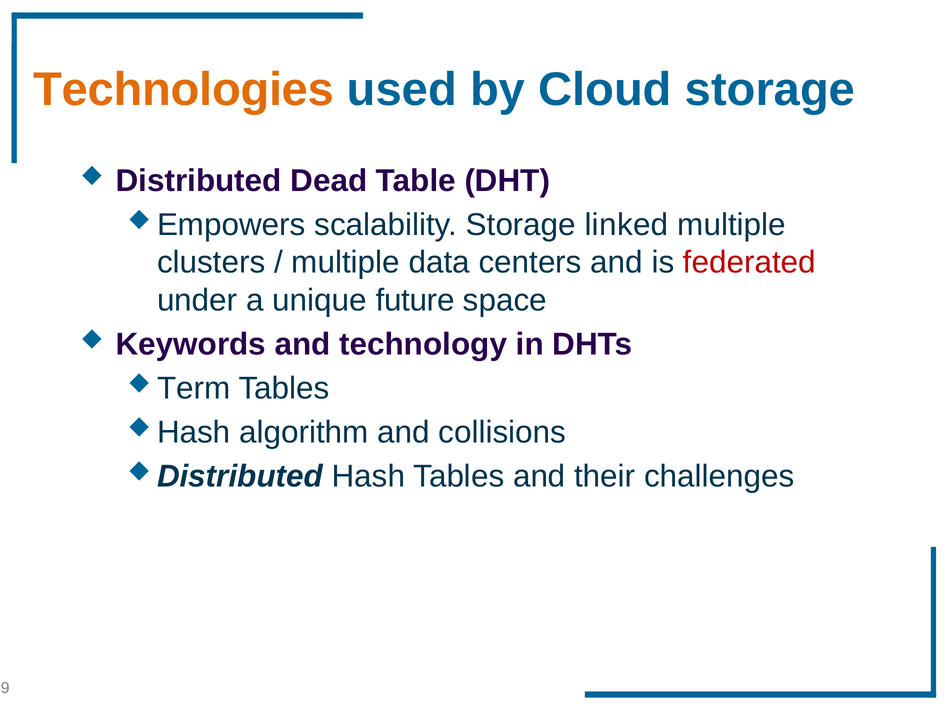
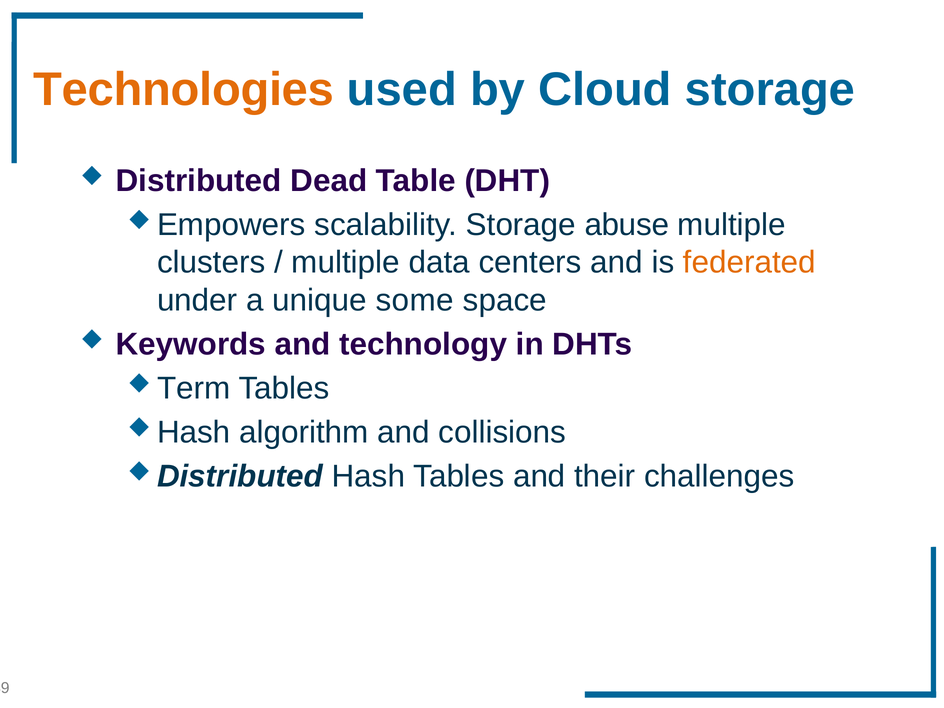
linked: linked -> abuse
federated colour: red -> orange
future: future -> some
